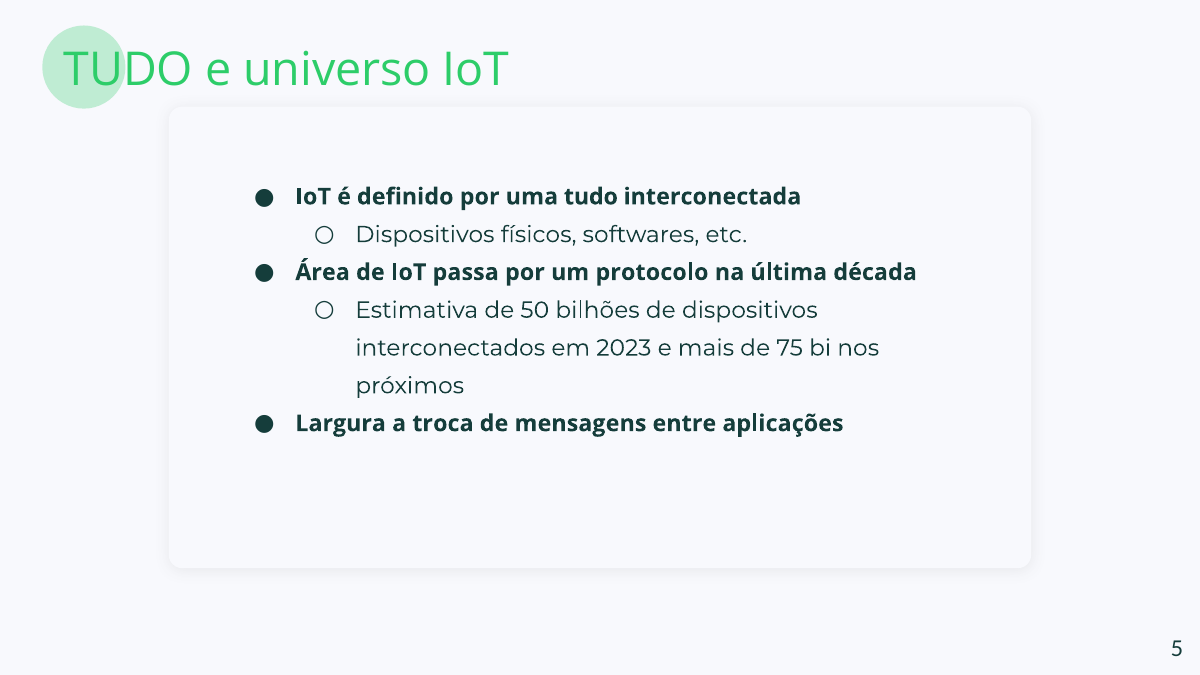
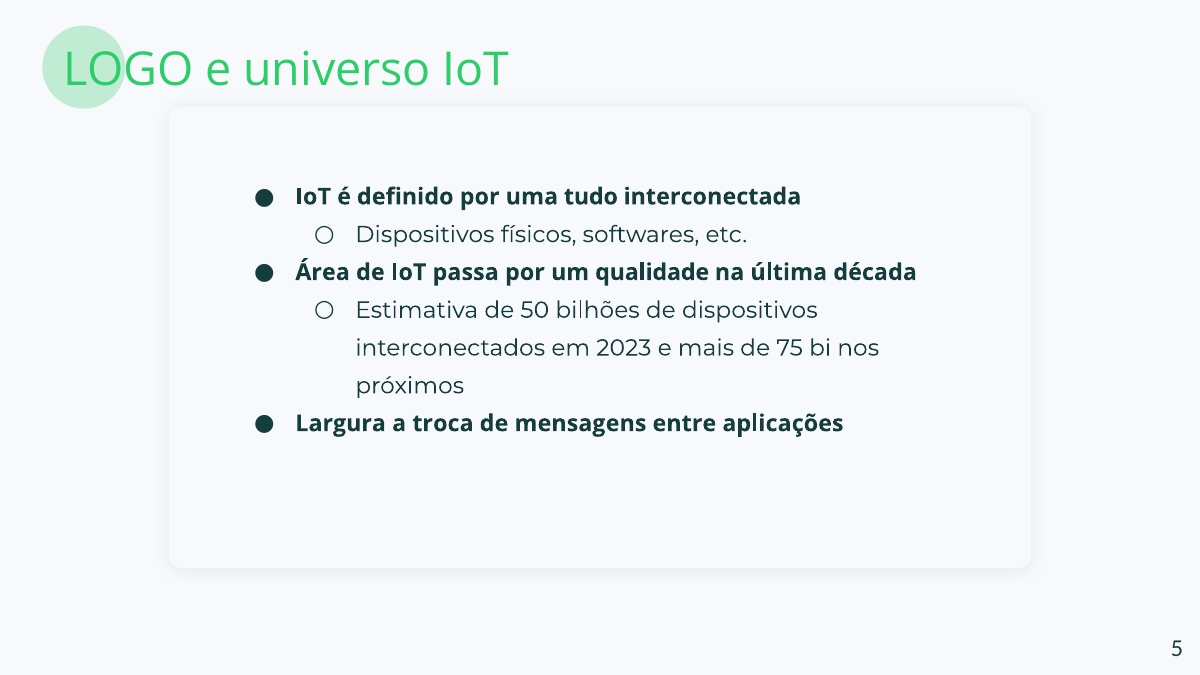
TUDO at (128, 70): TUDO -> LOGO
protocolo: protocolo -> qualidade
